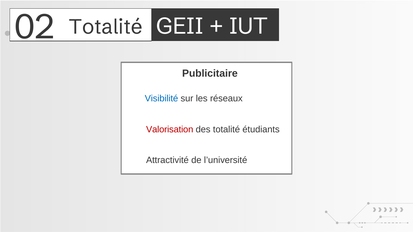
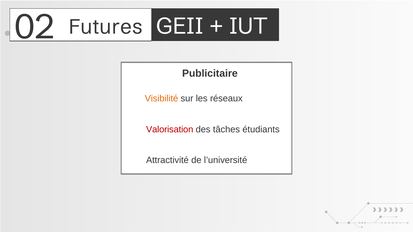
02 Totalité: Totalité -> Futures
Visibilité colour: blue -> orange
des totalité: totalité -> tâches
